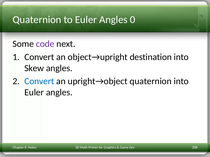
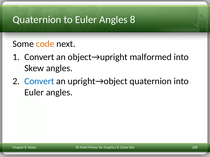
Angles 0: 0 -> 8
code colour: purple -> orange
destination: destination -> malformed
